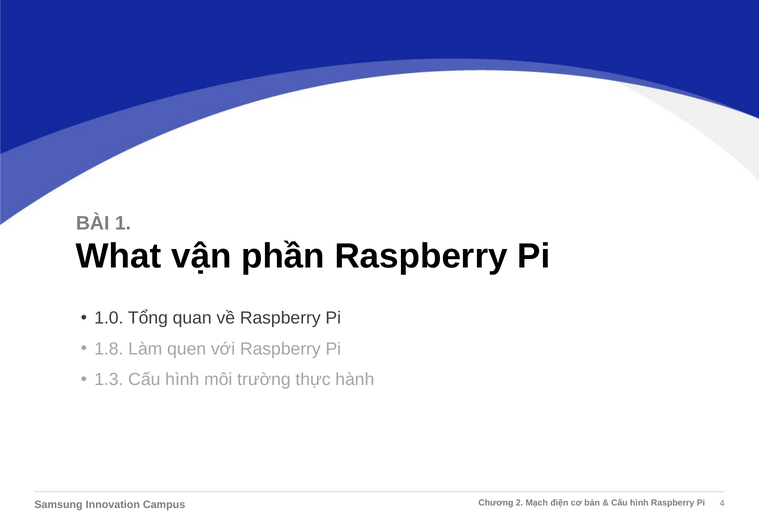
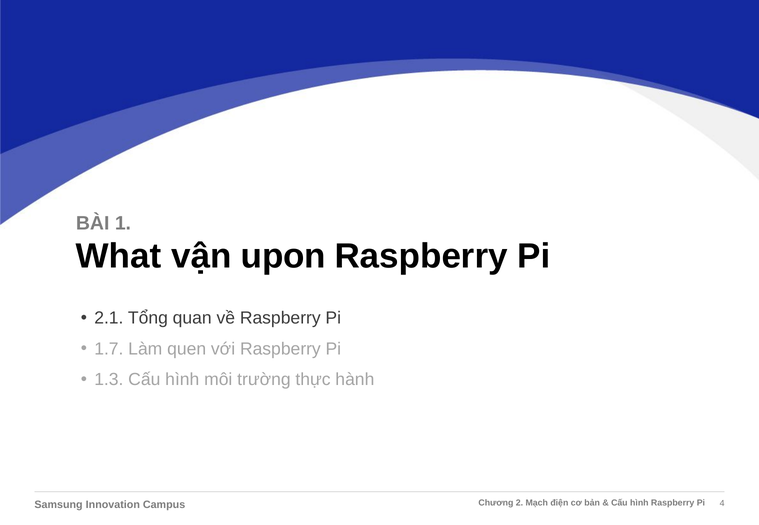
phần: phần -> upon
1.0: 1.0 -> 2.1
1.8: 1.8 -> 1.7
